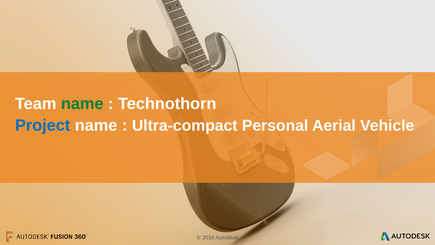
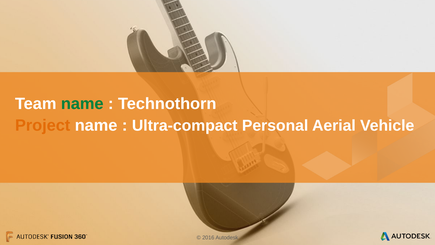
Project colour: blue -> orange
